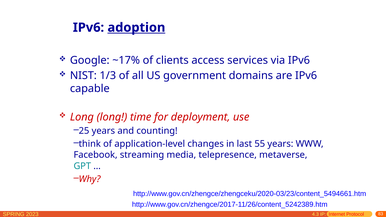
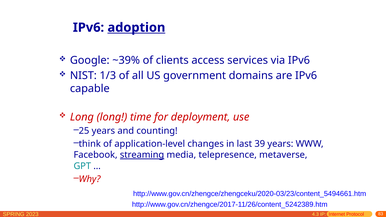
~17%: ~17% -> ~39%
55: 55 -> 39
streaming underline: none -> present
